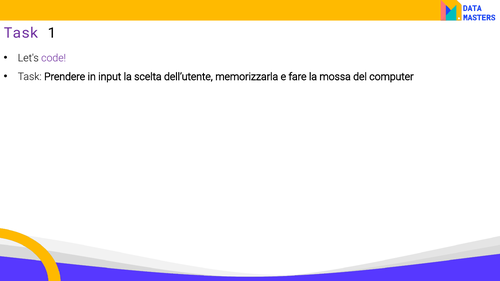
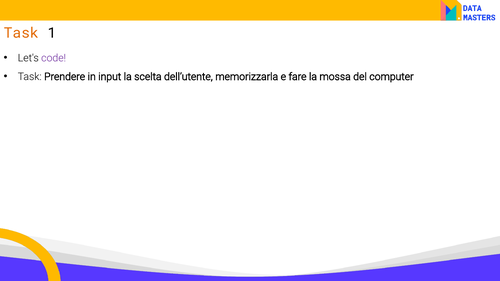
Task at (21, 33) colour: purple -> orange
